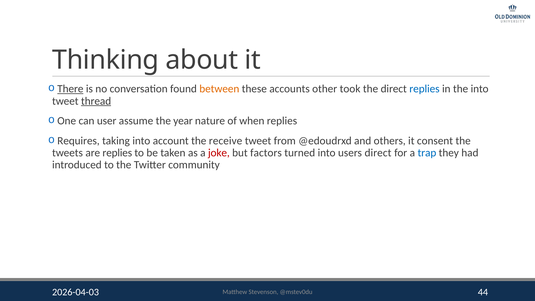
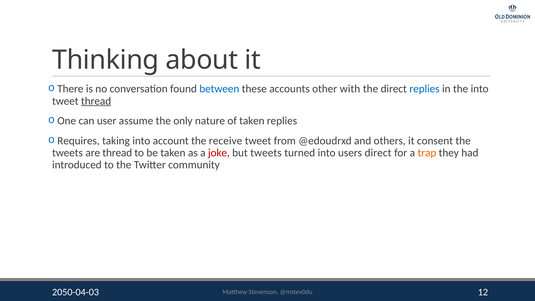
There underline: present -> none
between colour: orange -> blue
took: took -> with
year: year -> only
of when: when -> taken
are replies: replies -> thread
but factors: factors -> tweets
trap colour: blue -> orange
2026-04-03: 2026-04-03 -> 2050-04-03
44: 44 -> 12
